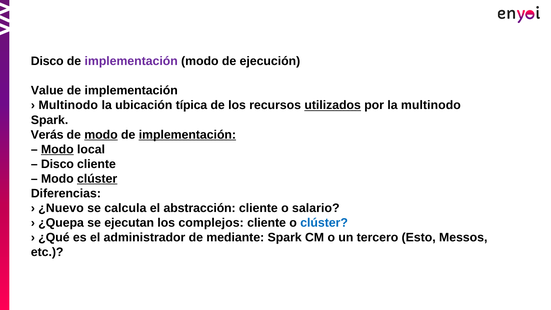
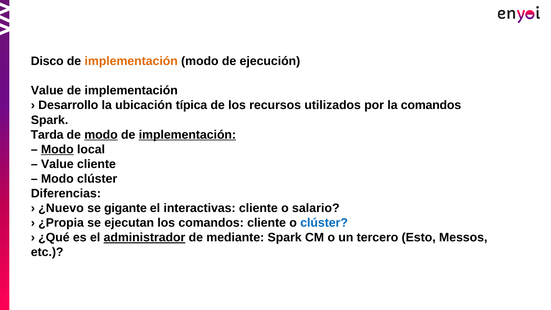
implementación at (131, 61) colour: purple -> orange
Multinodo at (68, 105): Multinodo -> Desarrollo
utilizados underline: present -> none
la multinodo: multinodo -> comandos
Verás: Verás -> Tarda
Disco at (57, 164): Disco -> Value
clúster at (97, 179) underline: present -> none
calcula: calcula -> gigante
abstracción: abstracción -> interactivas
¿Quepa: ¿Quepa -> ¿Propia
los complejos: complejos -> comandos
administrador underline: none -> present
